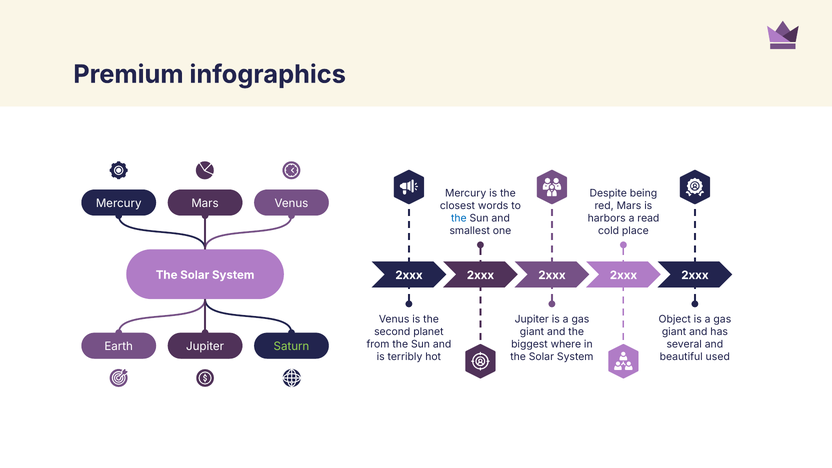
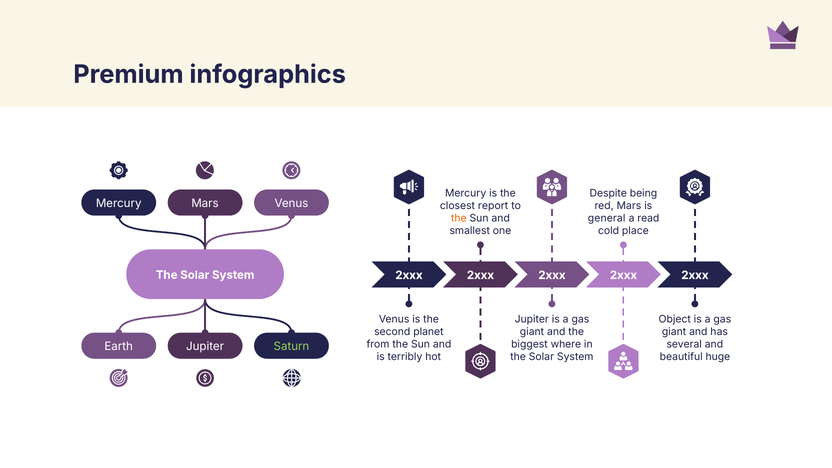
words: words -> report
the at (459, 219) colour: blue -> orange
harbors: harbors -> general
used: used -> huge
